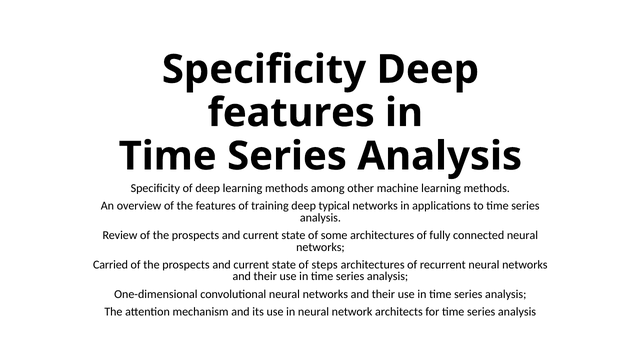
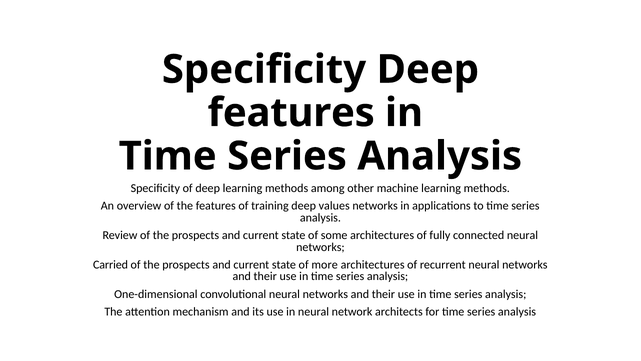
typical: typical -> values
steps: steps -> more
